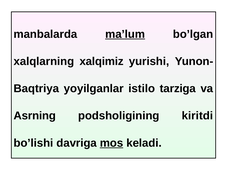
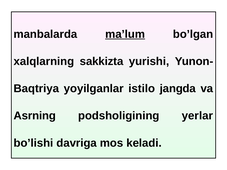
xalqimiz: xalqimiz -> sakkizta
tarziga: tarziga -> jangda
kiritdi: kiritdi -> yerlar
mos underline: present -> none
